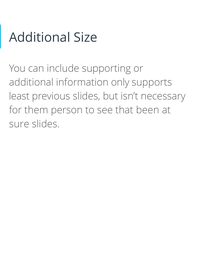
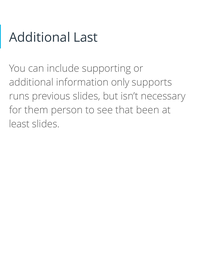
Size: Size -> Last
least: least -> runs
sure: sure -> least
